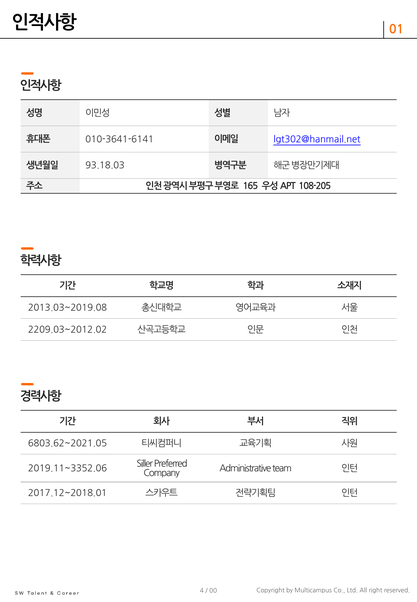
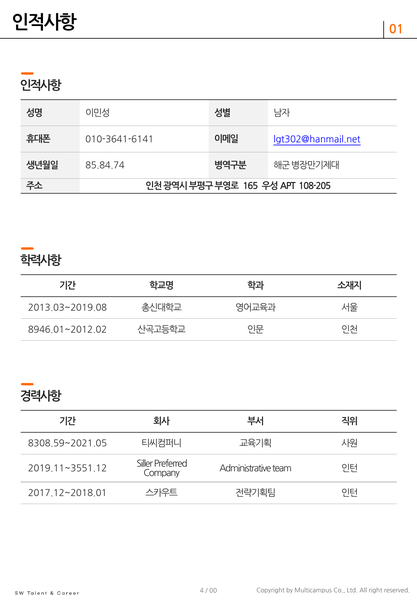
93.18.03: 93.18.03 -> 85.84.74
2209.03~2012.02: 2209.03~2012.02 -> 8946.01~2012.02
6803.62~2021.05: 6803.62~2021.05 -> 8308.59~2021.05
2019.11~3352.06: 2019.11~3352.06 -> 2019.11~3551.12
